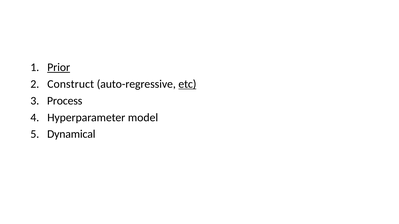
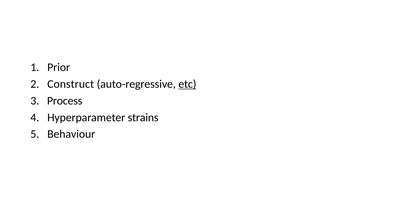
Prior underline: present -> none
model: model -> strains
Dynamical: Dynamical -> Behaviour
